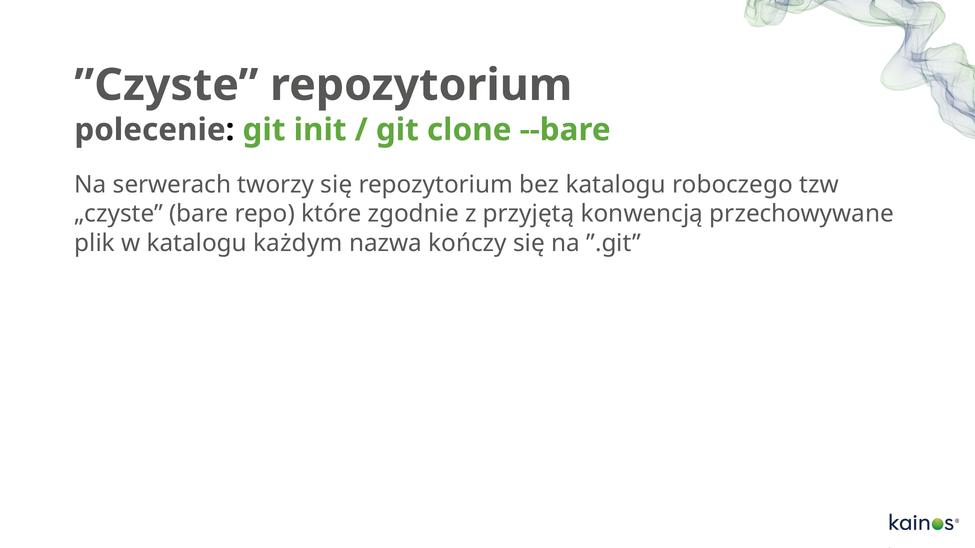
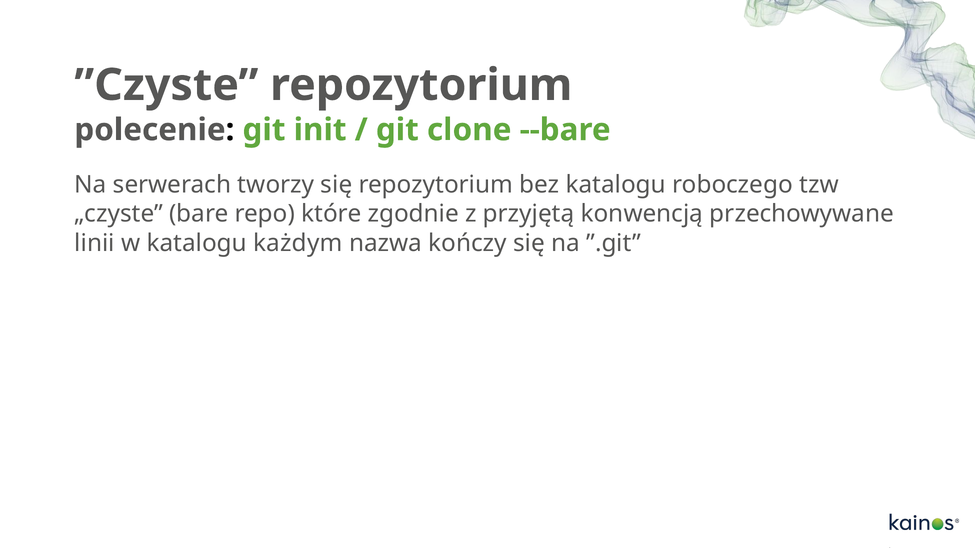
plik: plik -> linii
